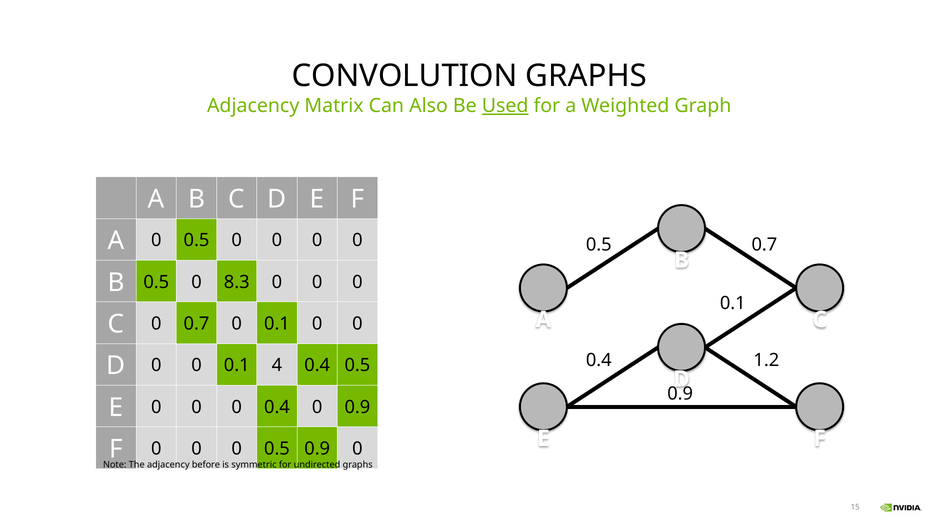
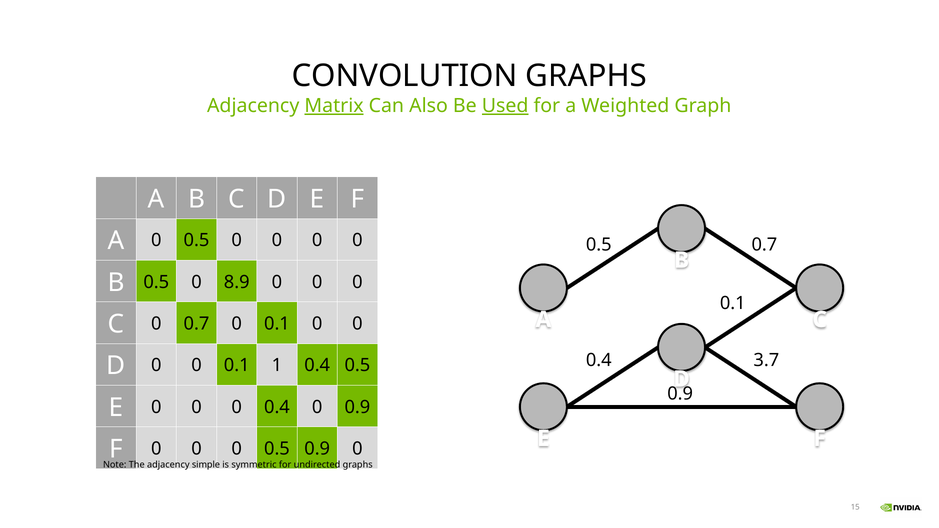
Matrix underline: none -> present
8.3: 8.3 -> 8.9
1.2: 1.2 -> 3.7
4: 4 -> 1
before: before -> simple
